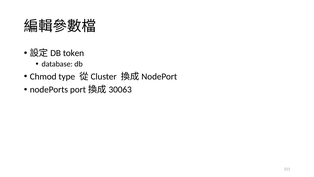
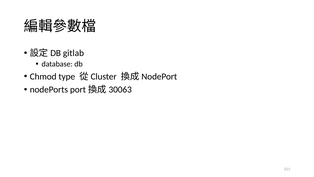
token: token -> gitlab
